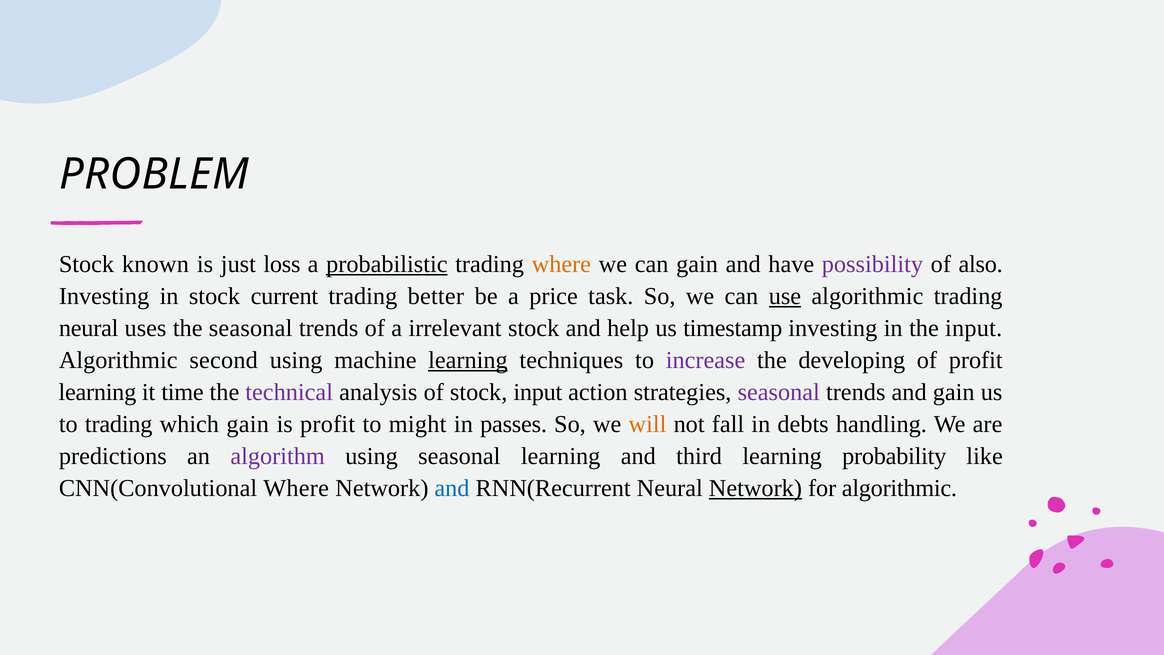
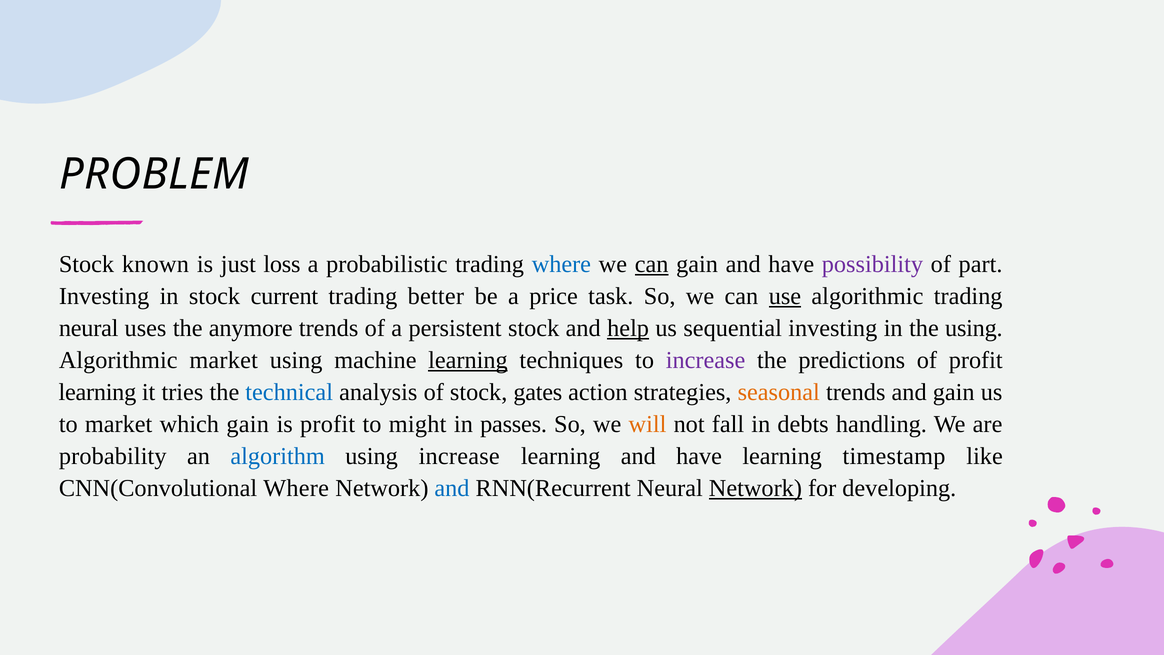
probabilistic underline: present -> none
where at (561, 264) colour: orange -> blue
can at (652, 264) underline: none -> present
also: also -> part
the seasonal: seasonal -> anymore
irrelevant: irrelevant -> persistent
help underline: none -> present
timestamp: timestamp -> sequential
the input: input -> using
Algorithmic second: second -> market
developing: developing -> predictions
time: time -> tries
technical colour: purple -> blue
stock input: input -> gates
seasonal at (779, 392) colour: purple -> orange
to trading: trading -> market
predictions: predictions -> probability
algorithm colour: purple -> blue
using seasonal: seasonal -> increase
learning and third: third -> have
probability: probability -> timestamp
for algorithmic: algorithmic -> developing
